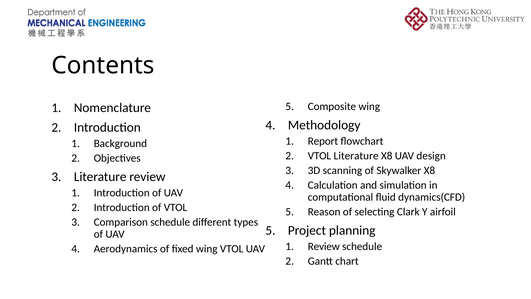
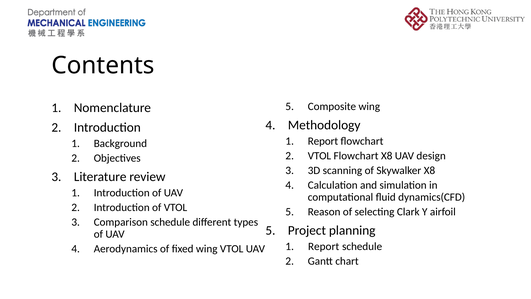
VTOL Literature: Literature -> Flowchart
Review at (324, 246): Review -> Report
